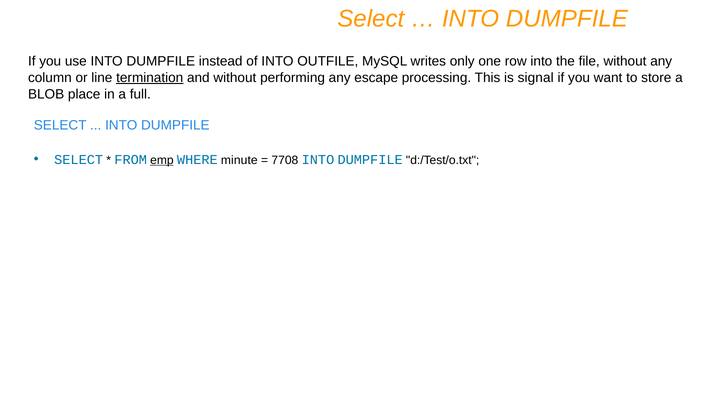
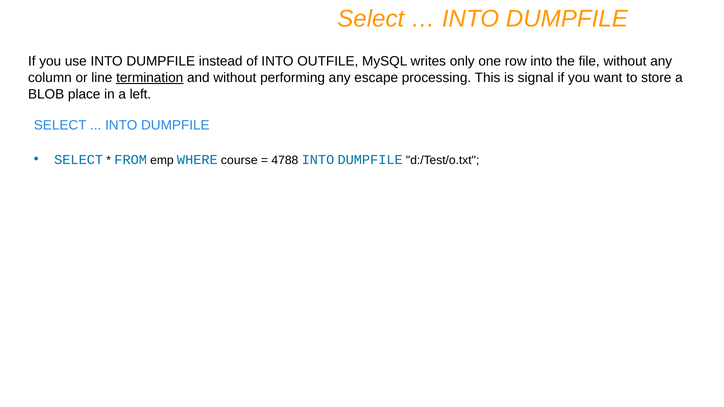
full: full -> left
emp underline: present -> none
minute: minute -> course
7708: 7708 -> 4788
